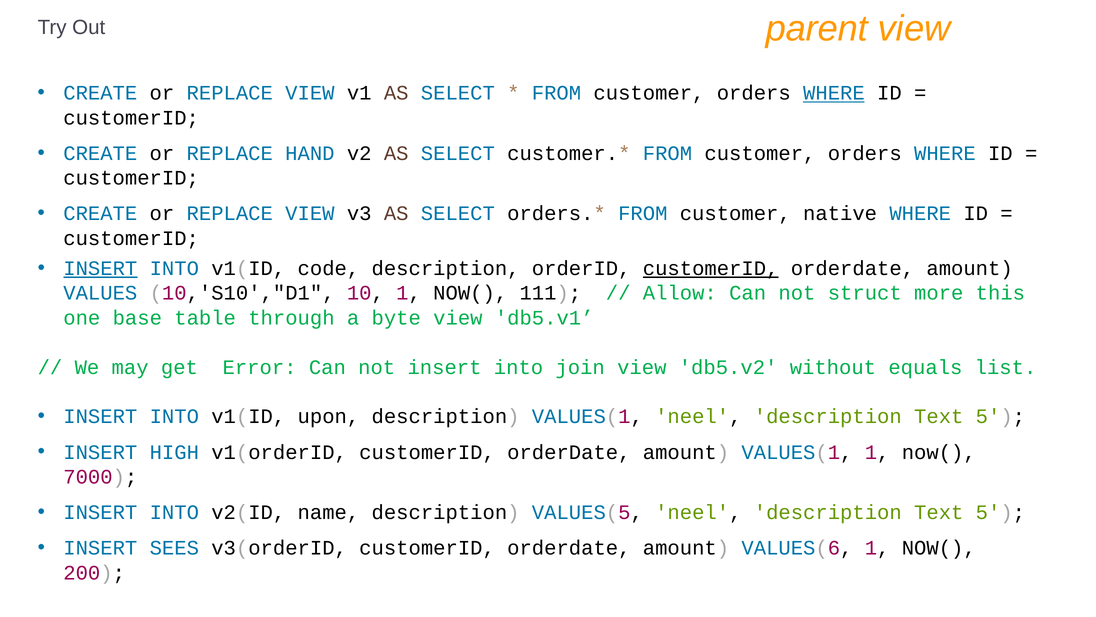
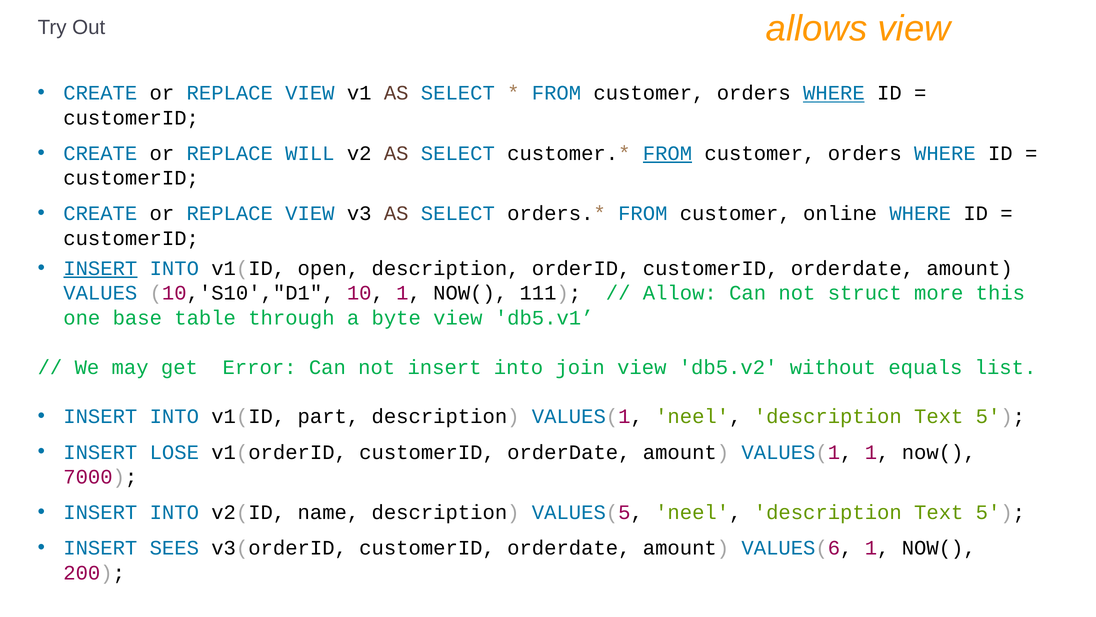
parent: parent -> allows
HAND: HAND -> WILL
FROM at (667, 153) underline: none -> present
native: native -> online
code: code -> open
customerID at (711, 268) underline: present -> none
upon: upon -> part
HIGH: HIGH -> LOSE
